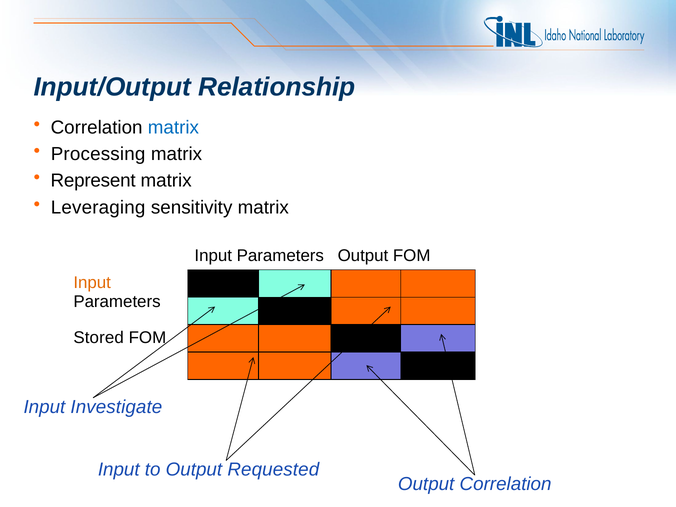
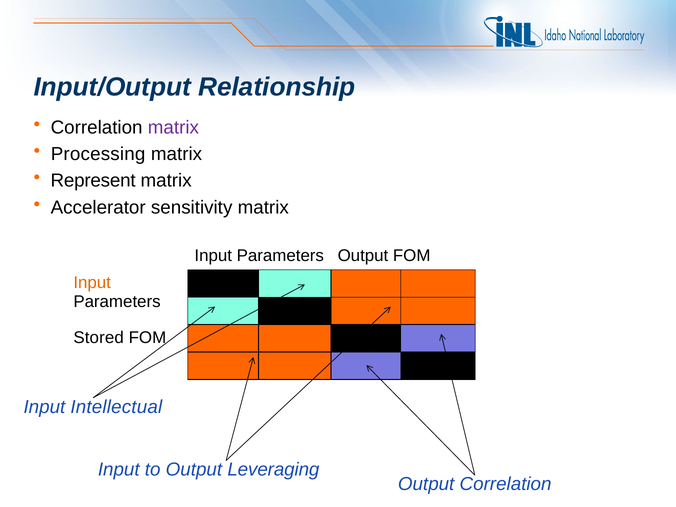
matrix at (173, 127) colour: blue -> purple
Leveraging: Leveraging -> Accelerator
Investigate: Investigate -> Intellectual
Requested: Requested -> Leveraging
